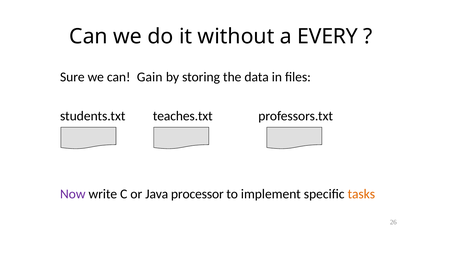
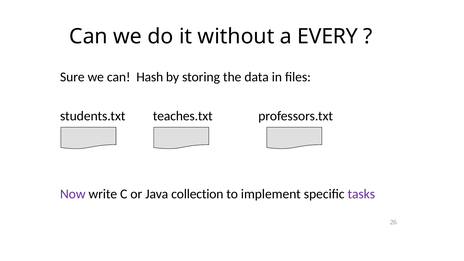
Gain: Gain -> Hash
processor: processor -> collection
tasks colour: orange -> purple
